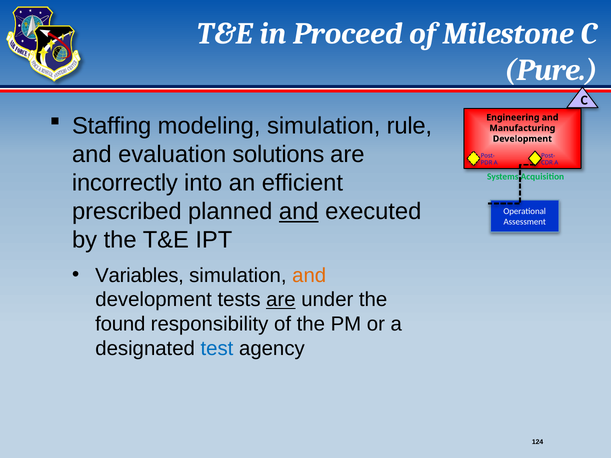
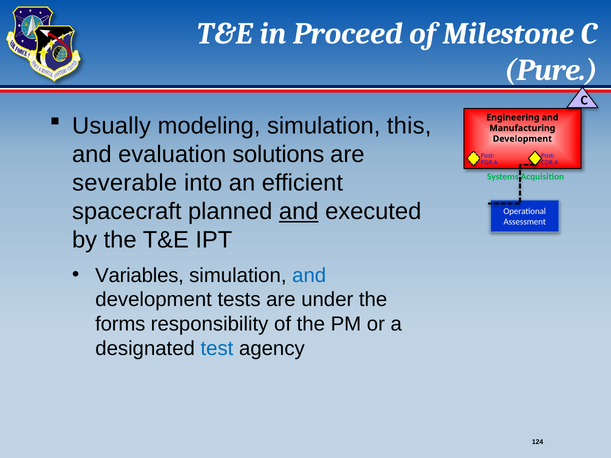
Staffing: Staffing -> Usually
rule: rule -> this
incorrectly: incorrectly -> severable
prescribed: prescribed -> spacecraft
and at (309, 275) colour: orange -> blue
are at (281, 300) underline: present -> none
found: found -> forms
